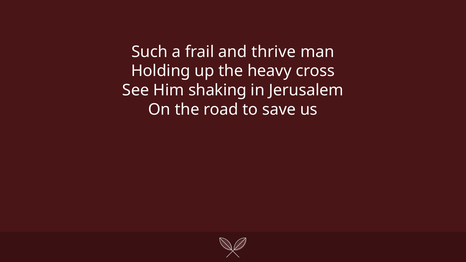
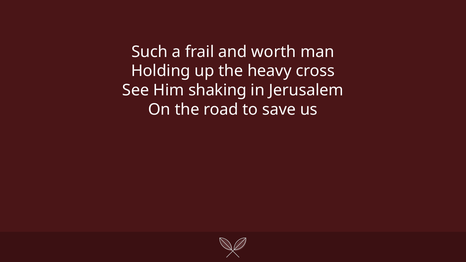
thrive: thrive -> worth
